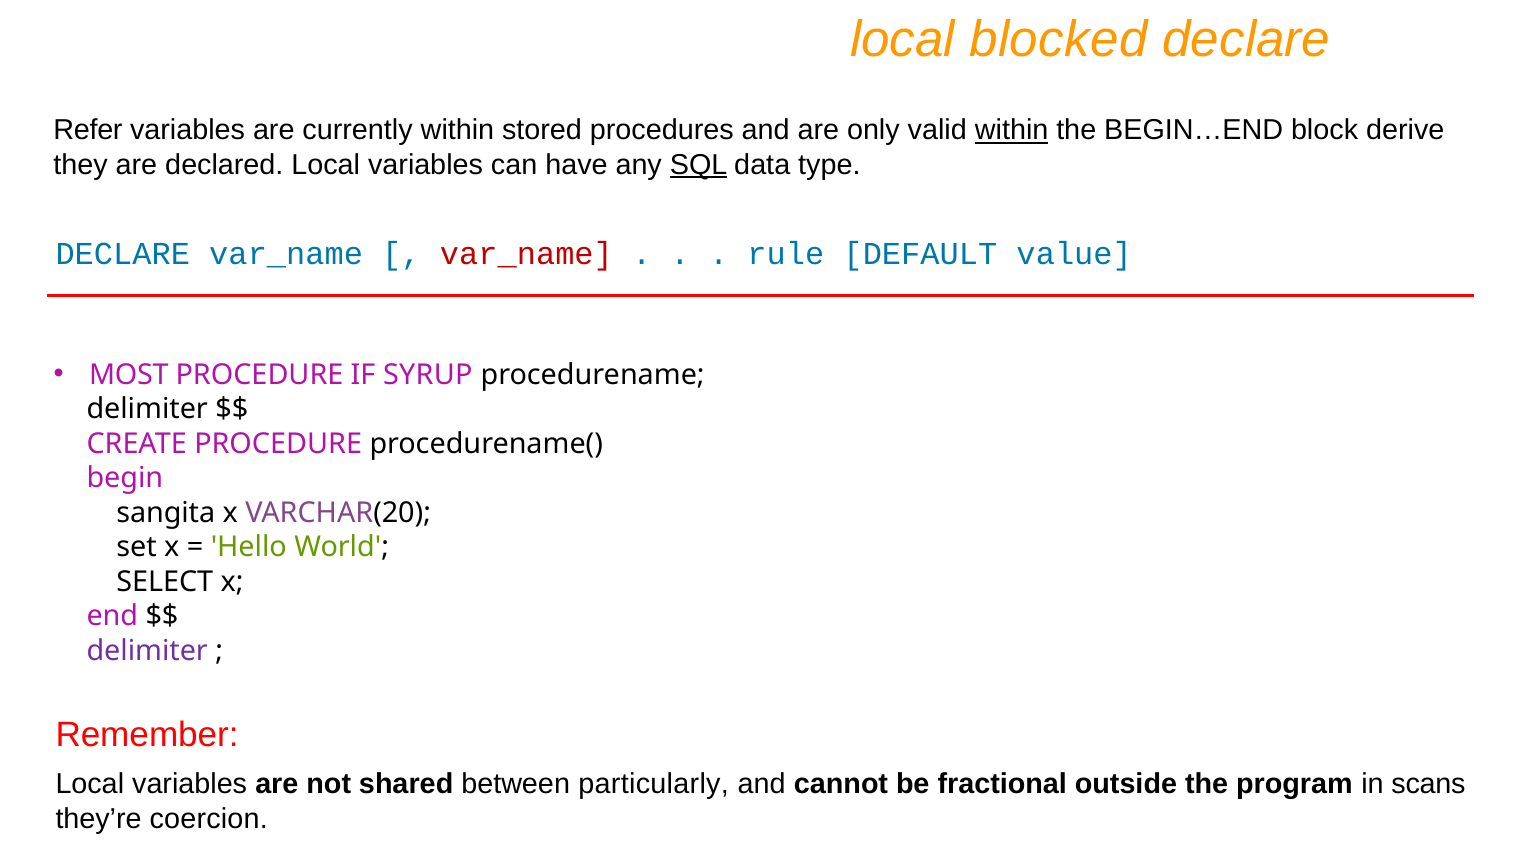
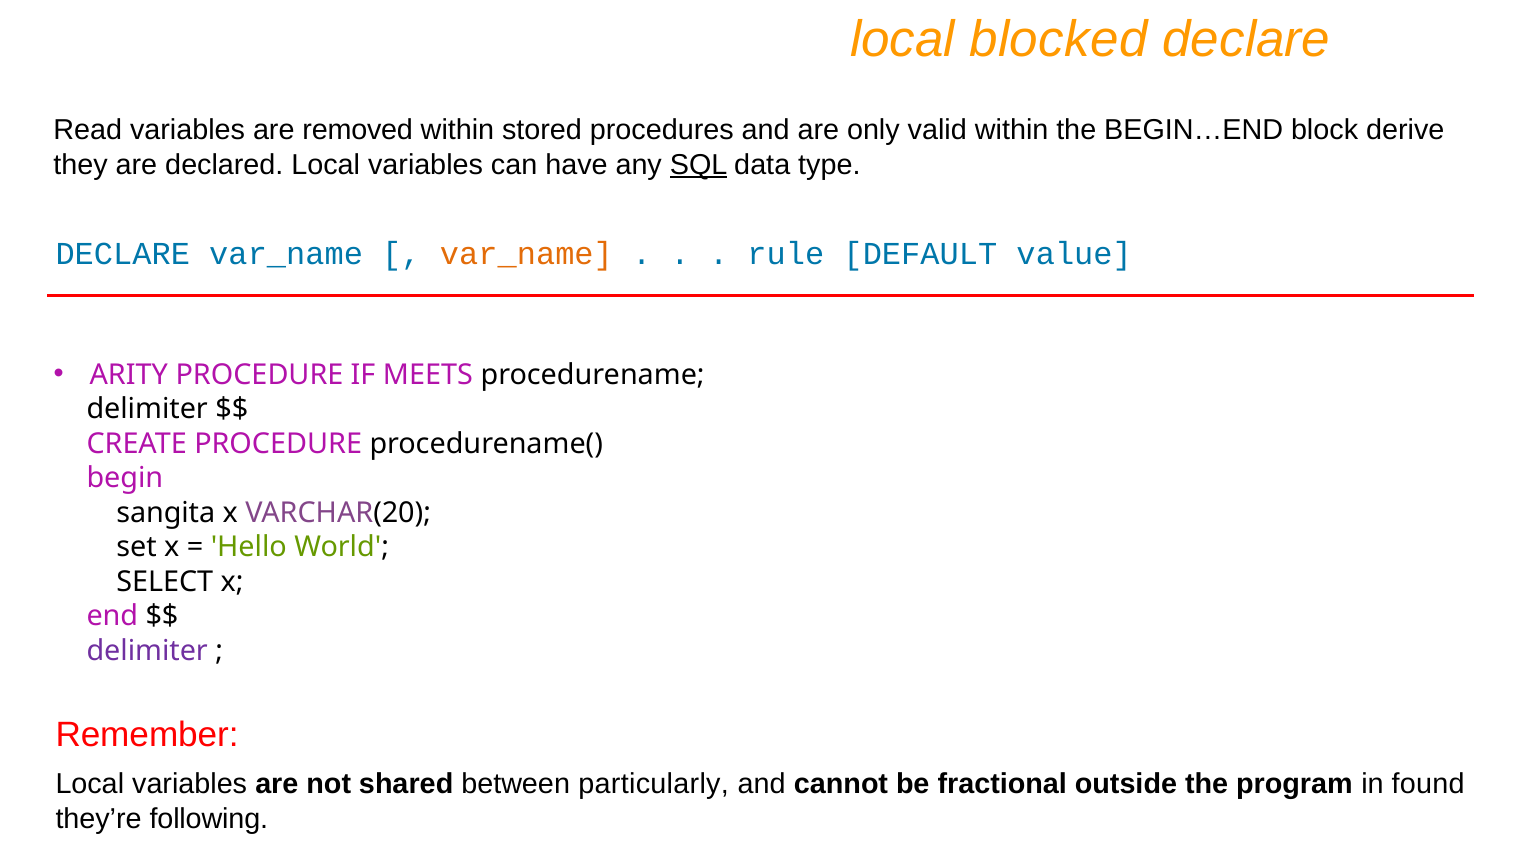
Refer: Refer -> Read
currently: currently -> removed
within at (1012, 130) underline: present -> none
var_name at (526, 254) colour: red -> orange
MOST: MOST -> ARITY
SYRUP: SYRUP -> MEETS
scans: scans -> found
coercion: coercion -> following
